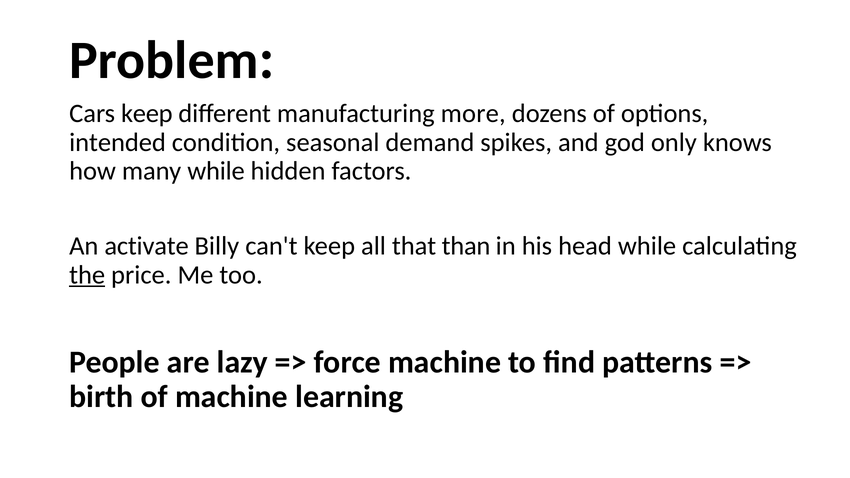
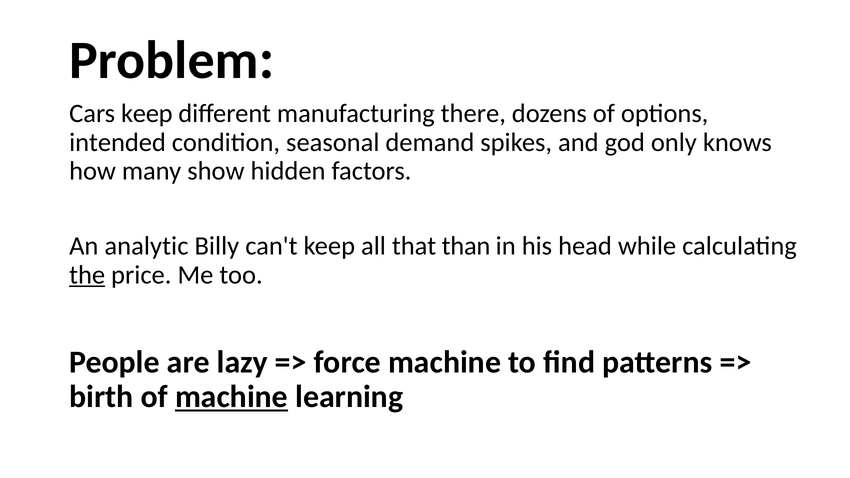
more: more -> there
many while: while -> show
activate: activate -> analytic
machine at (232, 397) underline: none -> present
